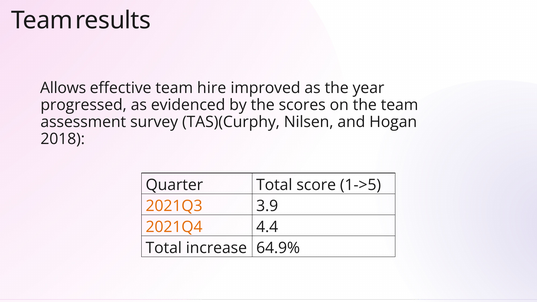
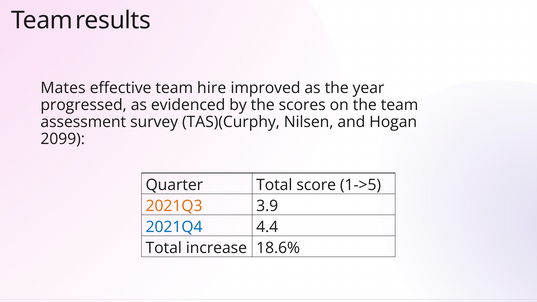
Allows: Allows -> Mates
2018: 2018 -> 2099
2021Q4 colour: orange -> blue
64.9%: 64.9% -> 18.6%
